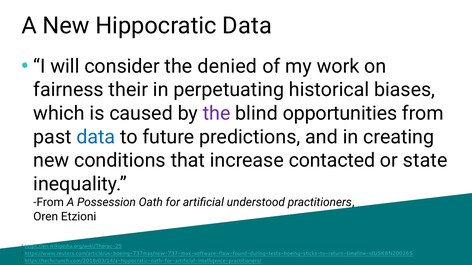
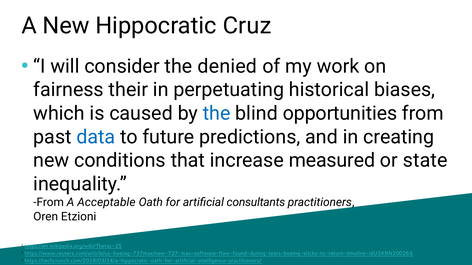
Hippocratic Data: Data -> Cruz
the at (217, 114) colour: purple -> blue
contacted: contacted -> measured
Possession: Possession -> Acceptable
understood: understood -> consultants
